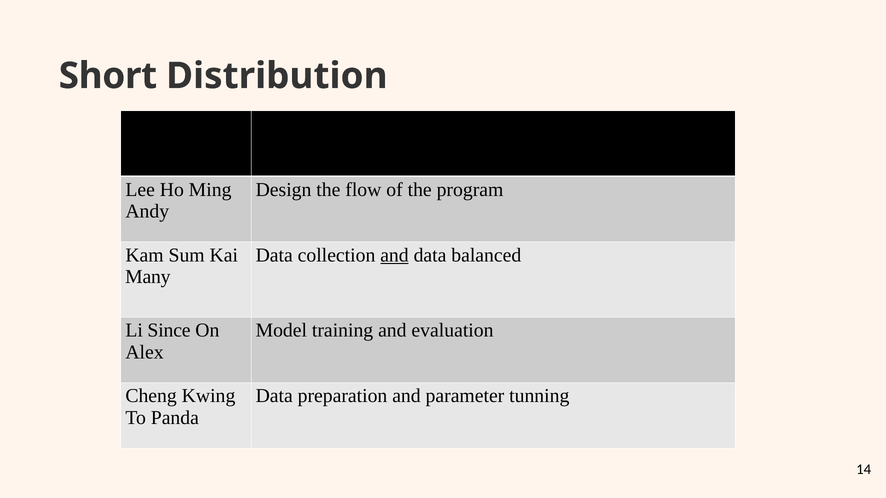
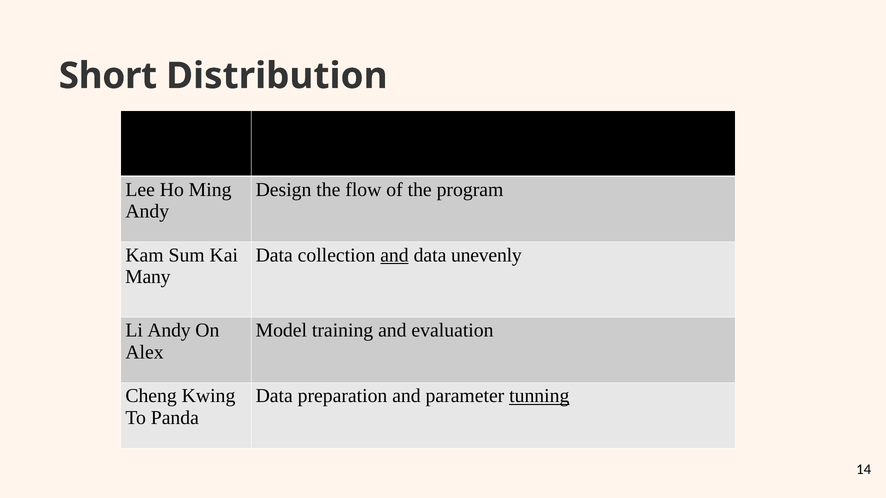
balanced: balanced -> unevenly
Li Since: Since -> Andy
tunning underline: none -> present
